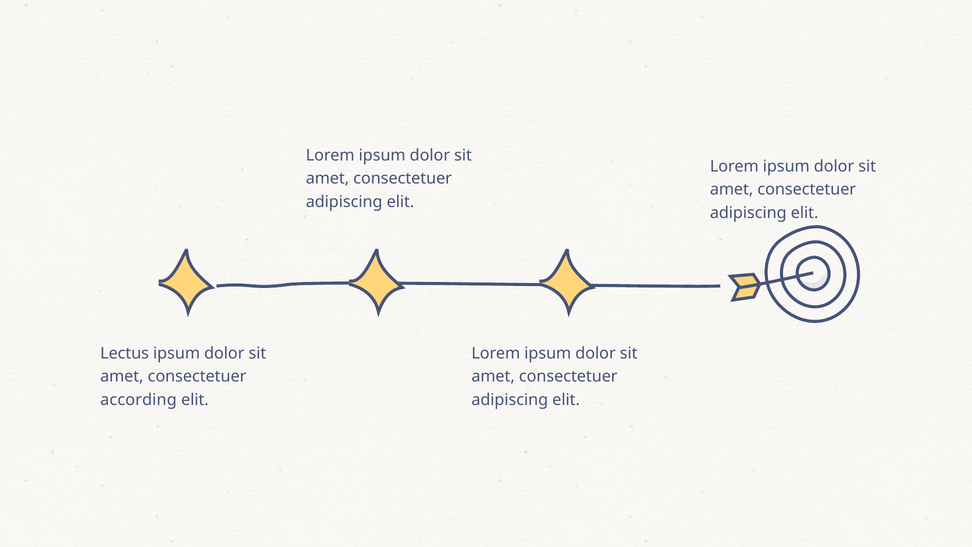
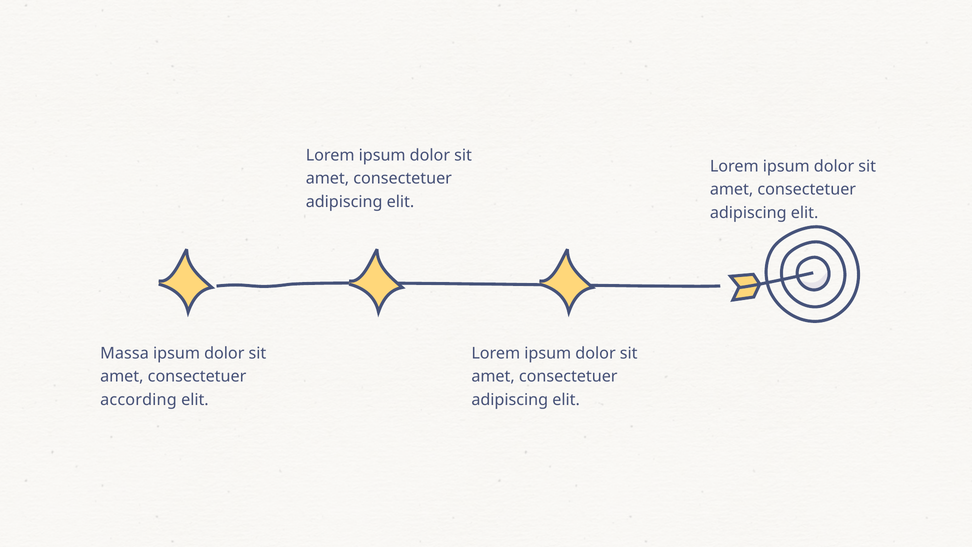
Lectus: Lectus -> Massa
